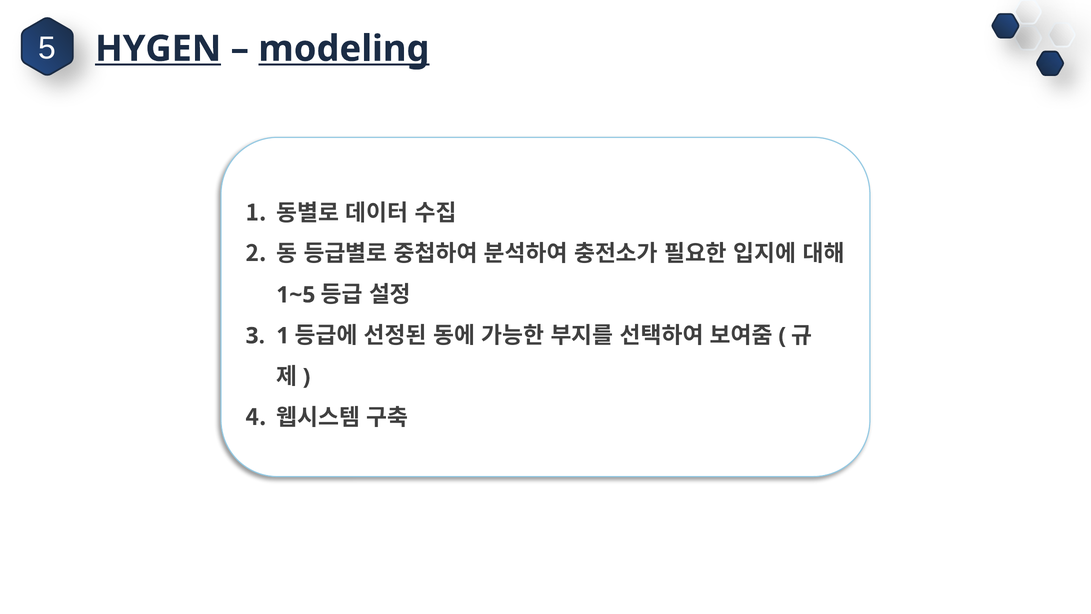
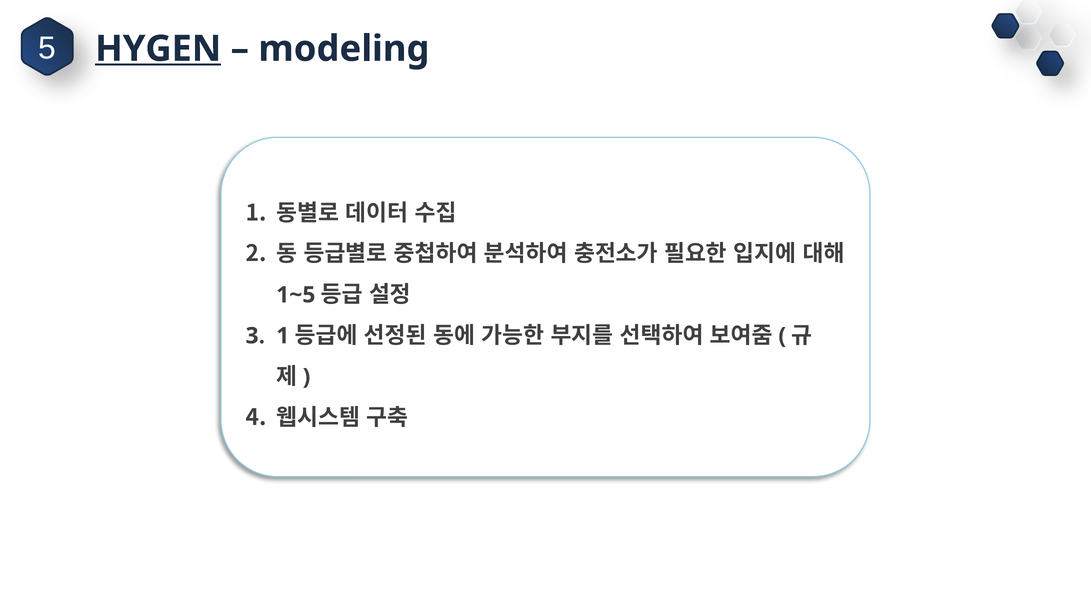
modeling underline: present -> none
